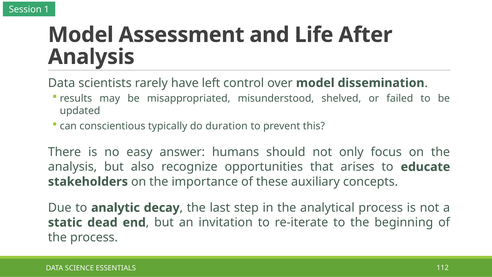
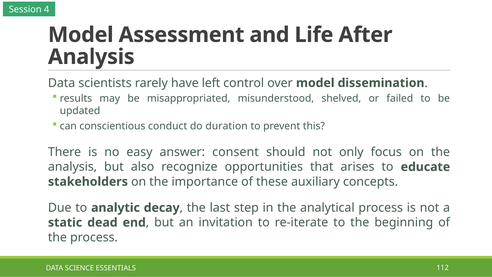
1: 1 -> 4
typically: typically -> conduct
humans: humans -> consent
